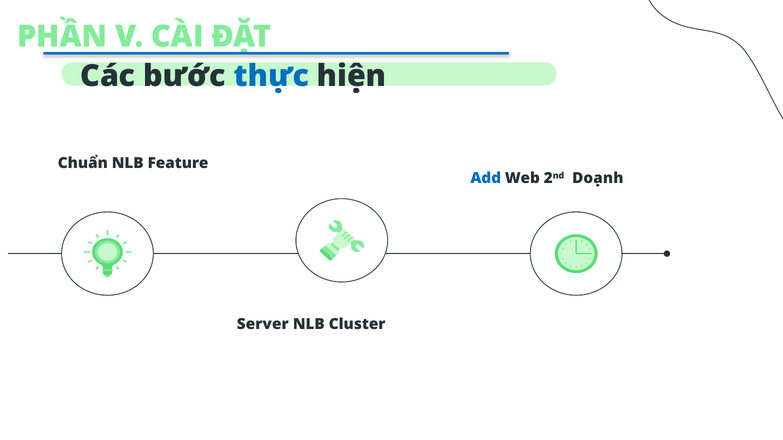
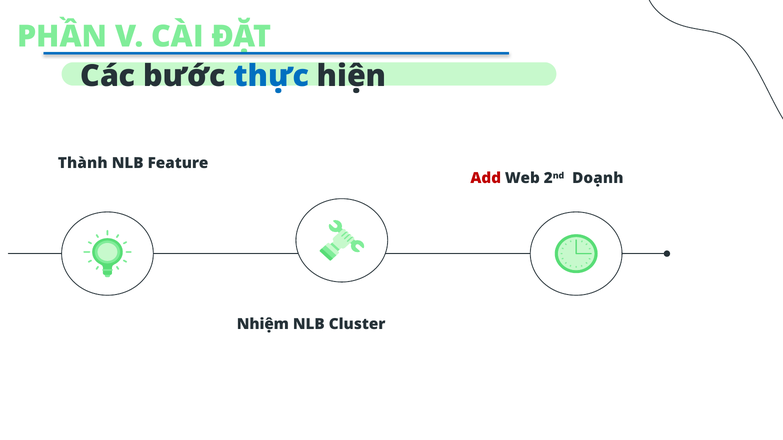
Chuẩn: Chuẩn -> Thành
Add colour: blue -> red
Server: Server -> Nhiệm
